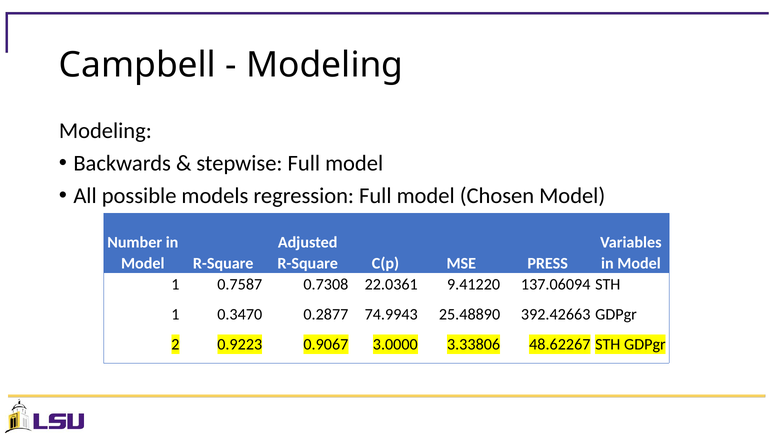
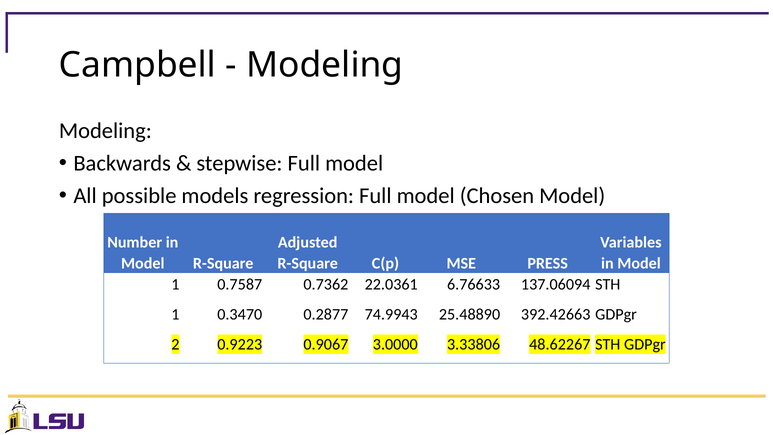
0.7308: 0.7308 -> 0.7362
9.41220: 9.41220 -> 6.76633
